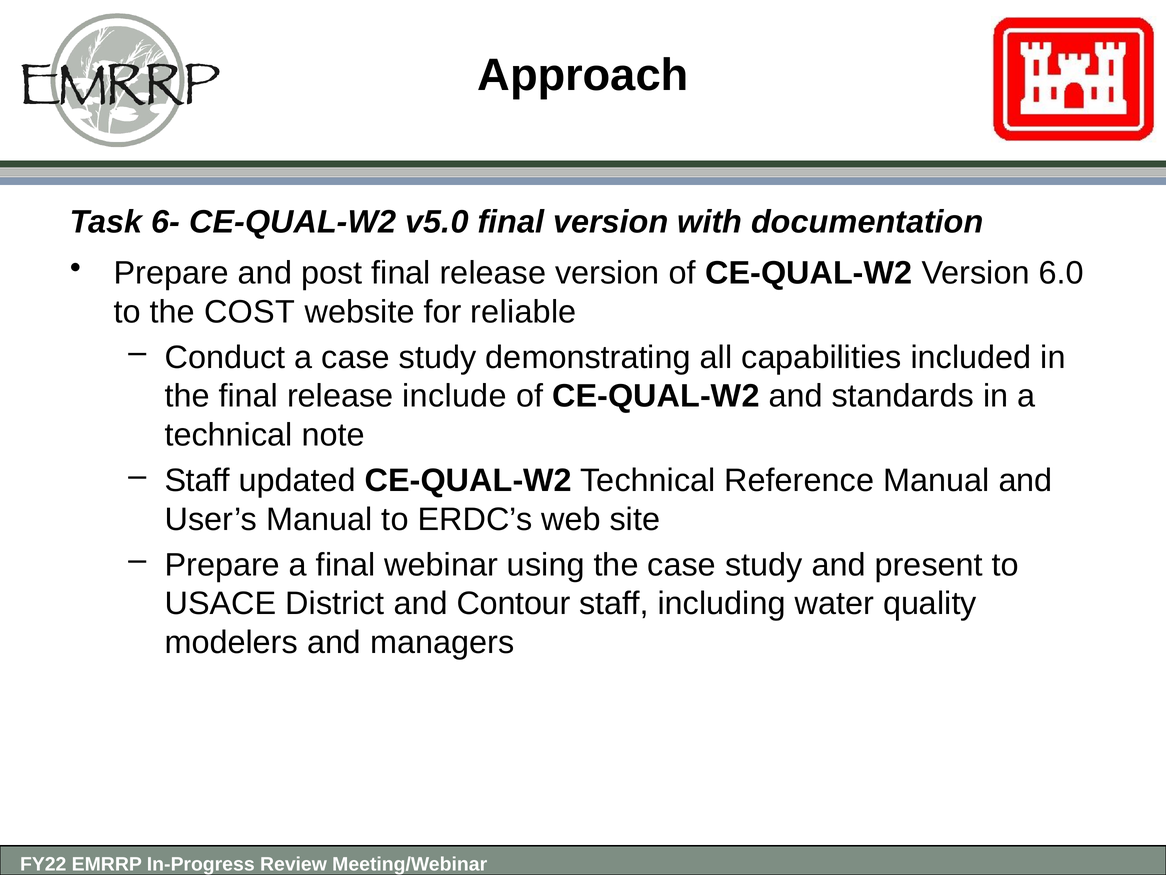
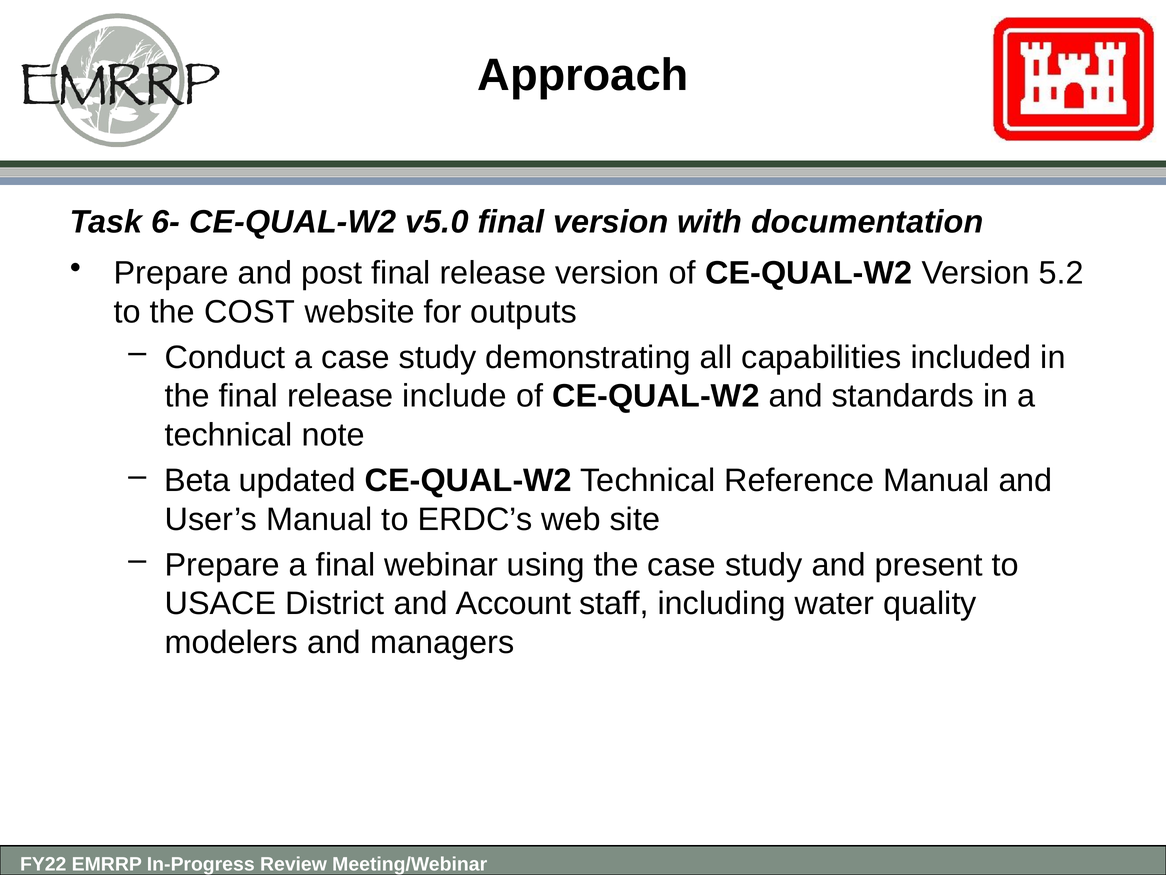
6.0: 6.0 -> 5.2
reliable: reliable -> outputs
Staff at (197, 480): Staff -> Beta
Contour: Contour -> Account
